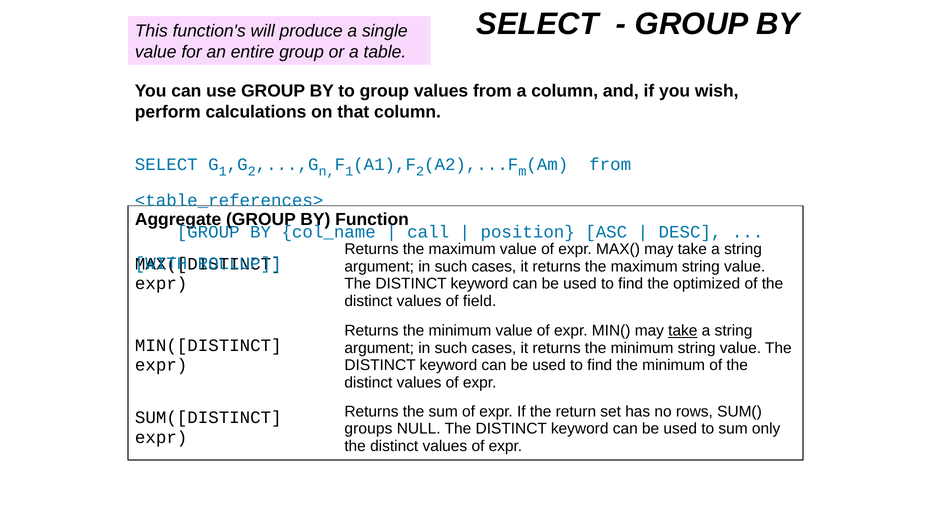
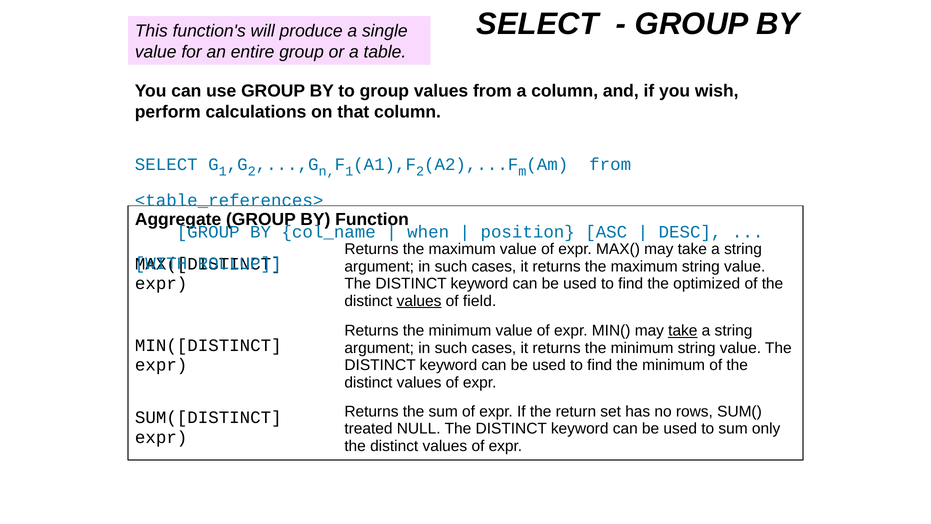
call: call -> when
values at (419, 301) underline: none -> present
groups: groups -> treated
